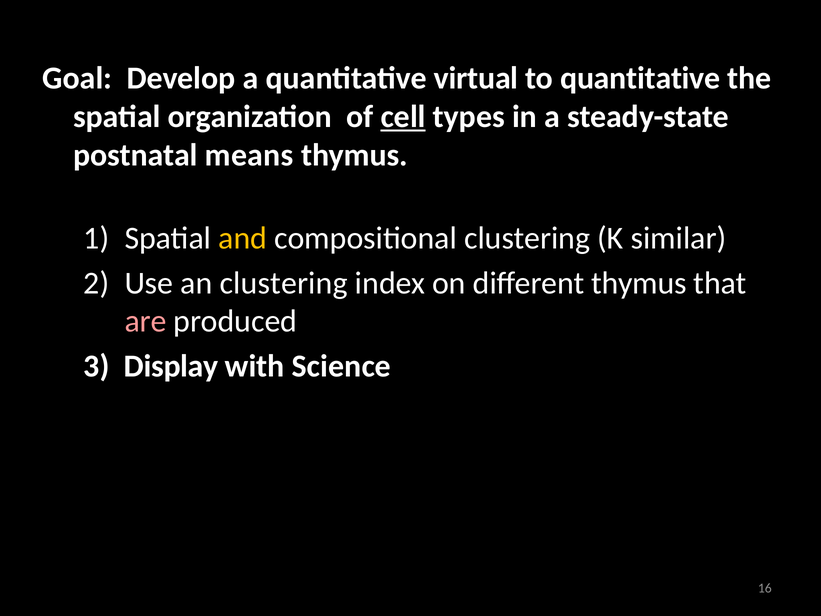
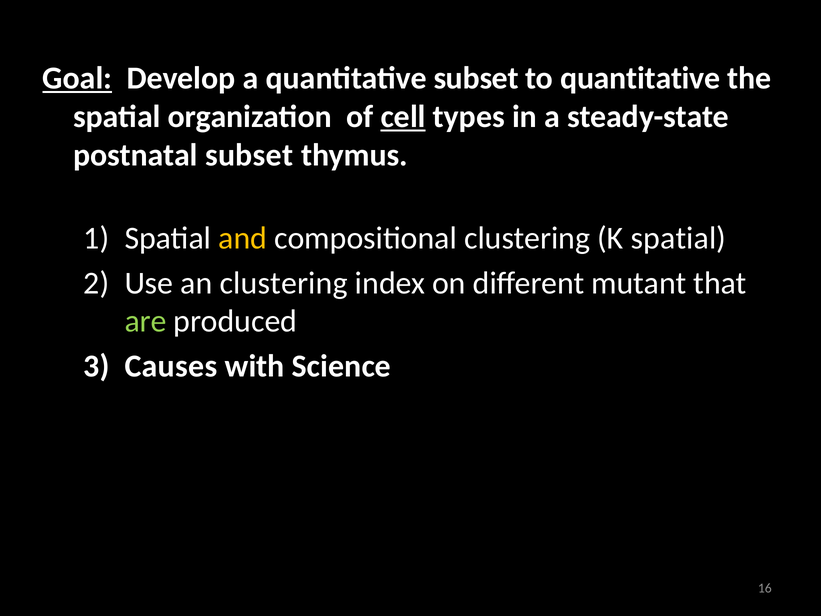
Goal underline: none -> present
quantitative virtual: virtual -> subset
postnatal means: means -> subset
K similar: similar -> spatial
different thymus: thymus -> mutant
are colour: pink -> light green
Display: Display -> Causes
